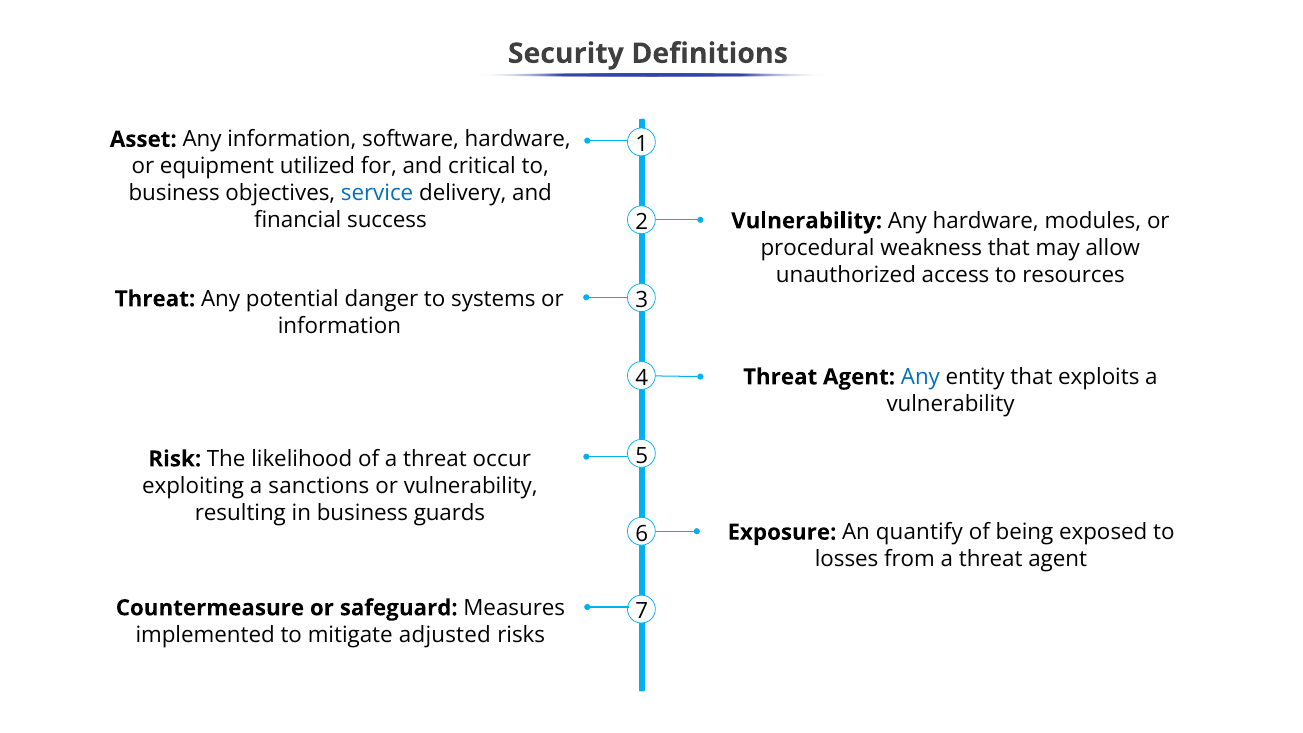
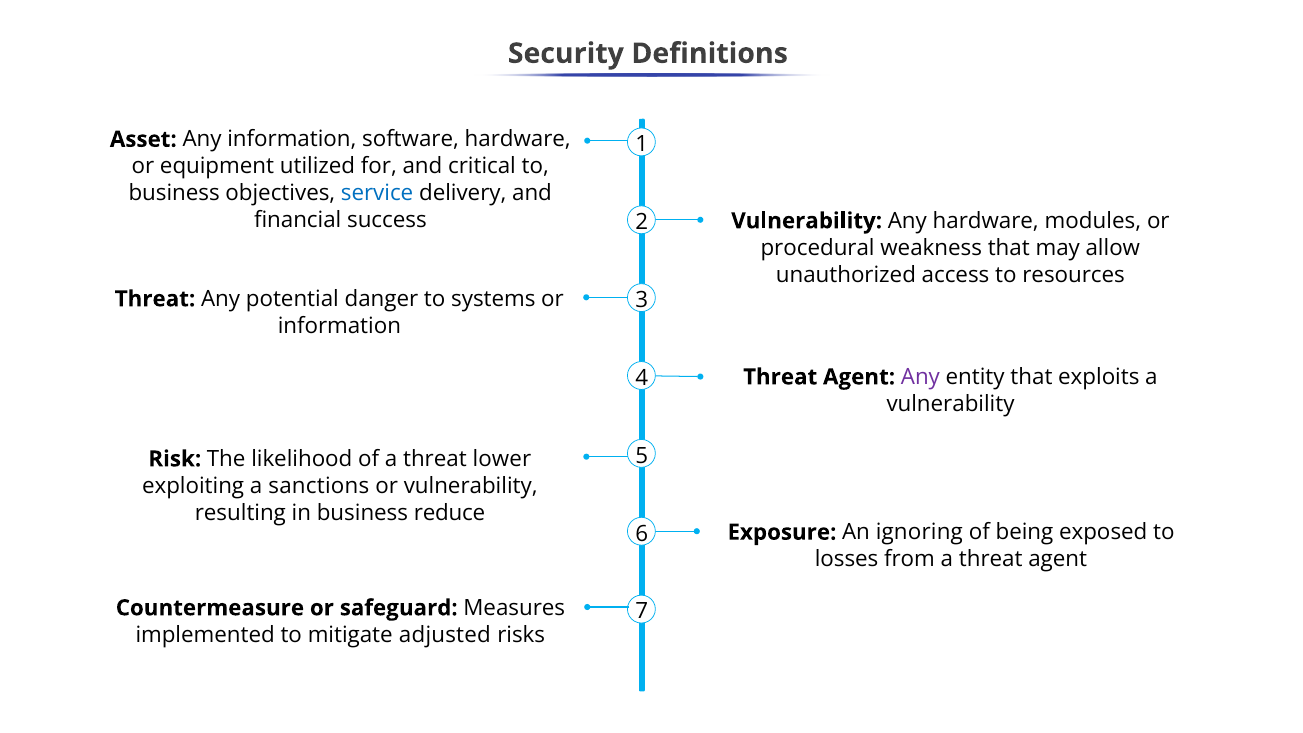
Any at (920, 377) colour: blue -> purple
occur: occur -> lower
guards: guards -> reduce
quantify: quantify -> ignoring
